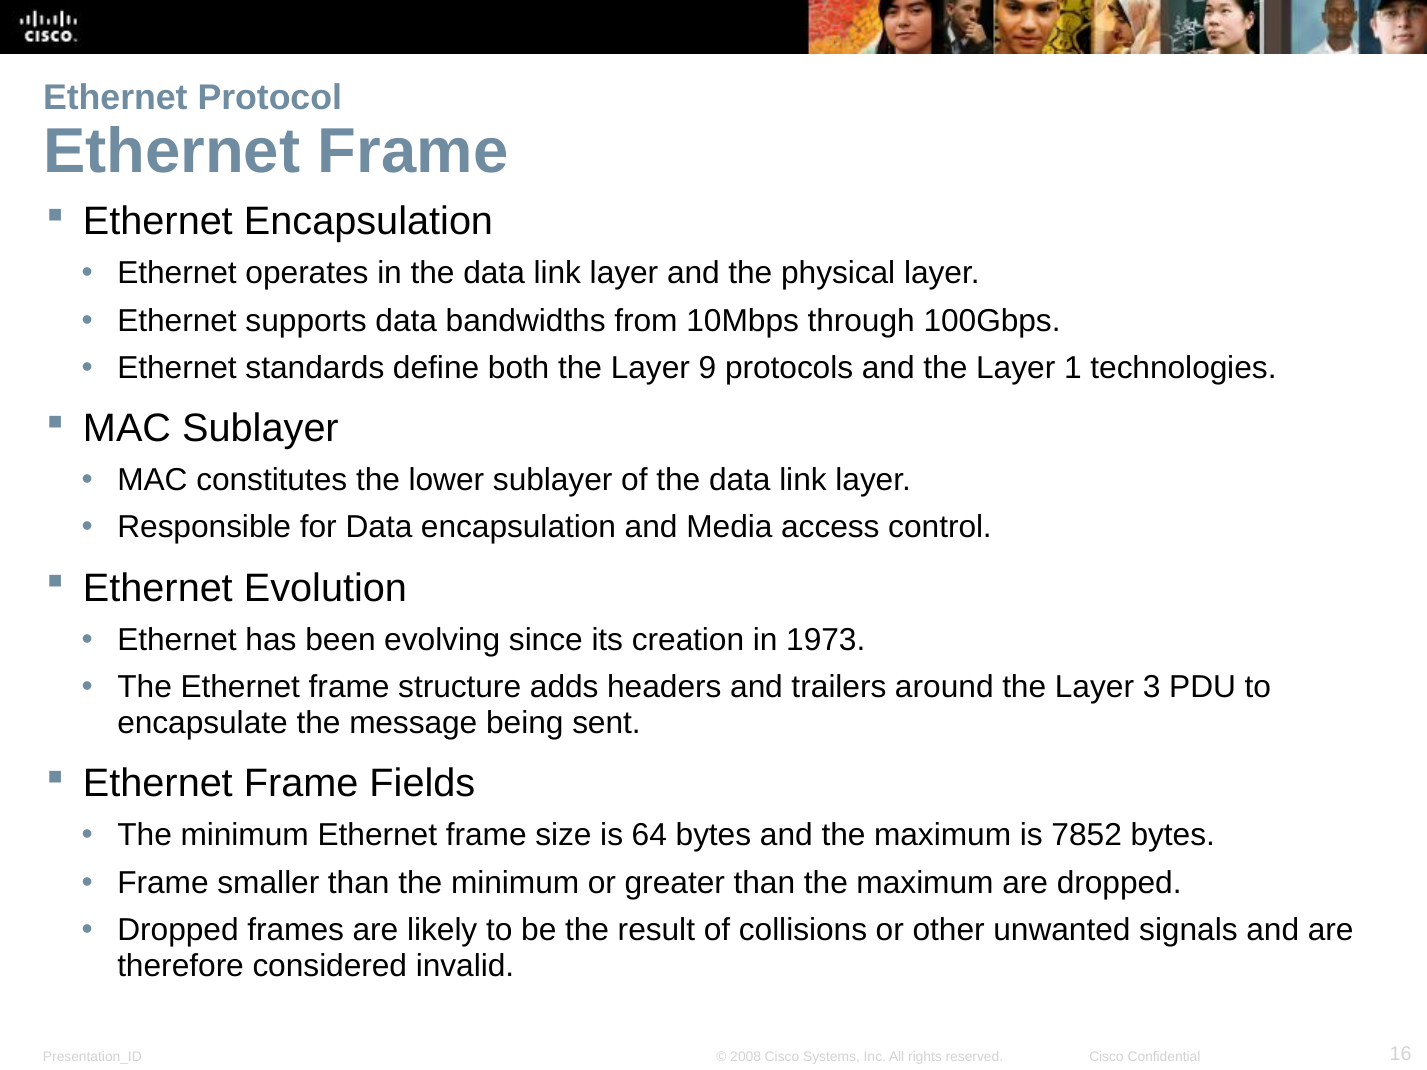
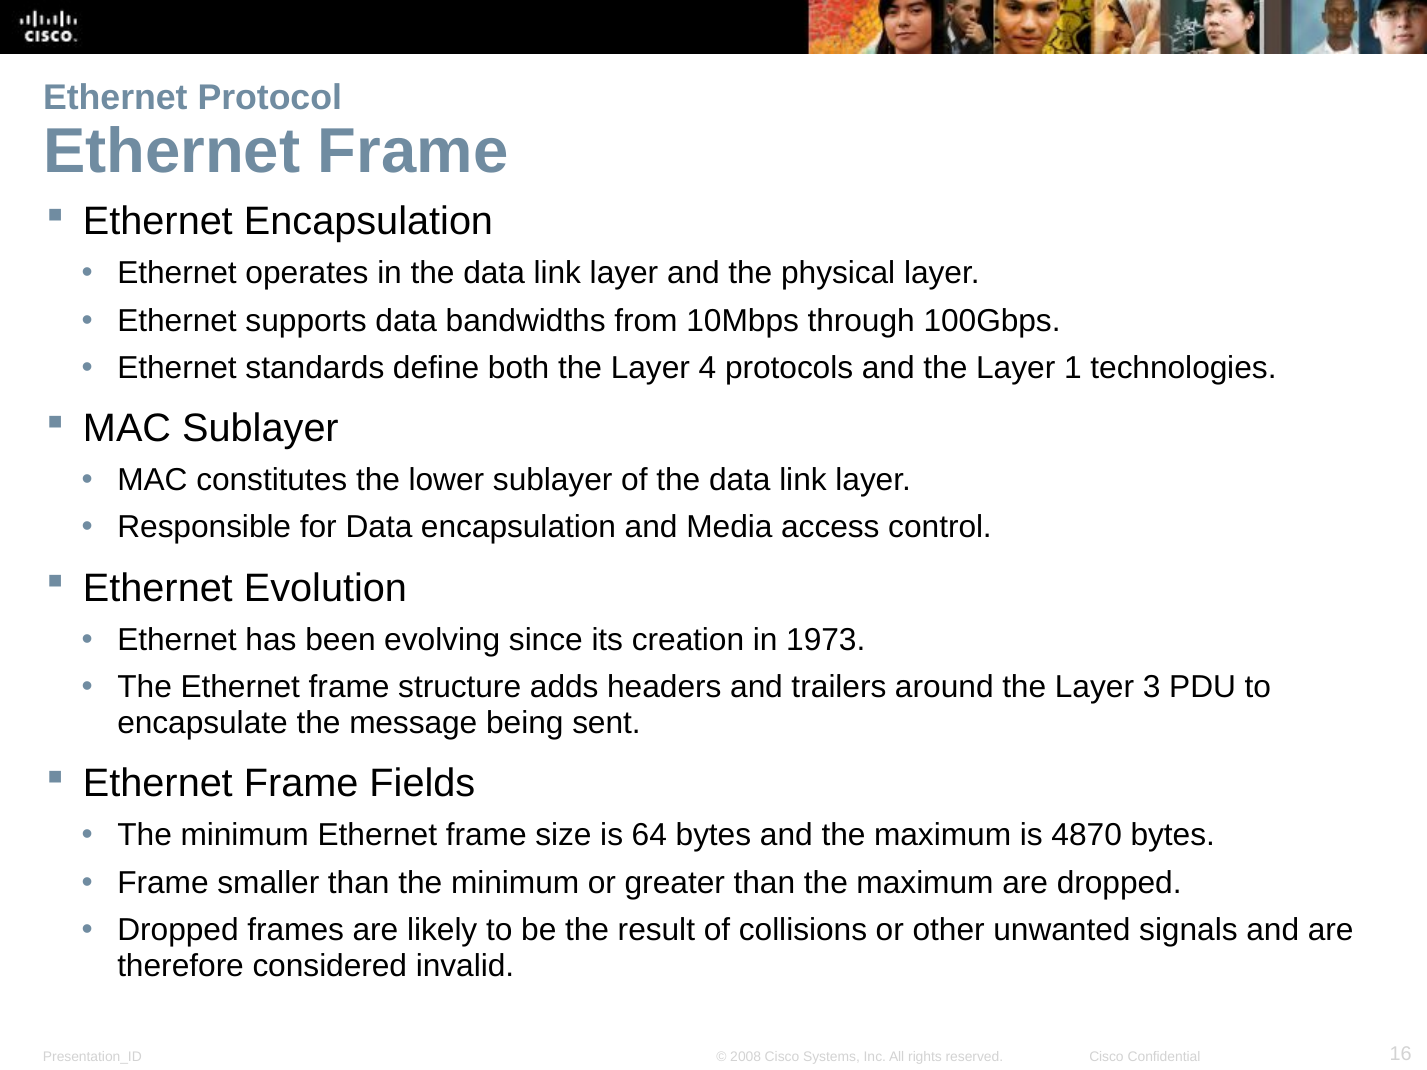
9: 9 -> 4
7852: 7852 -> 4870
